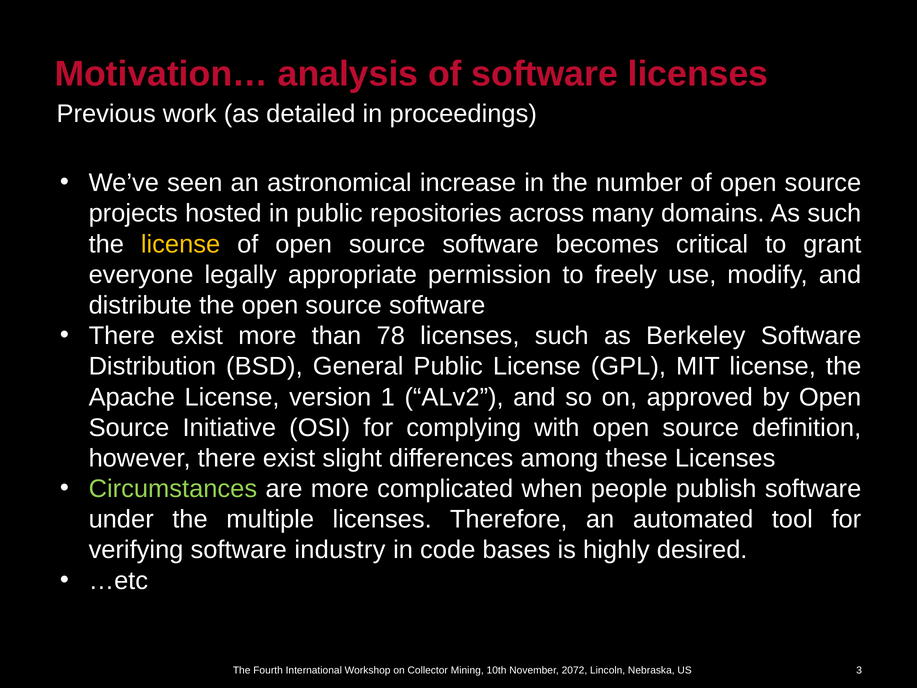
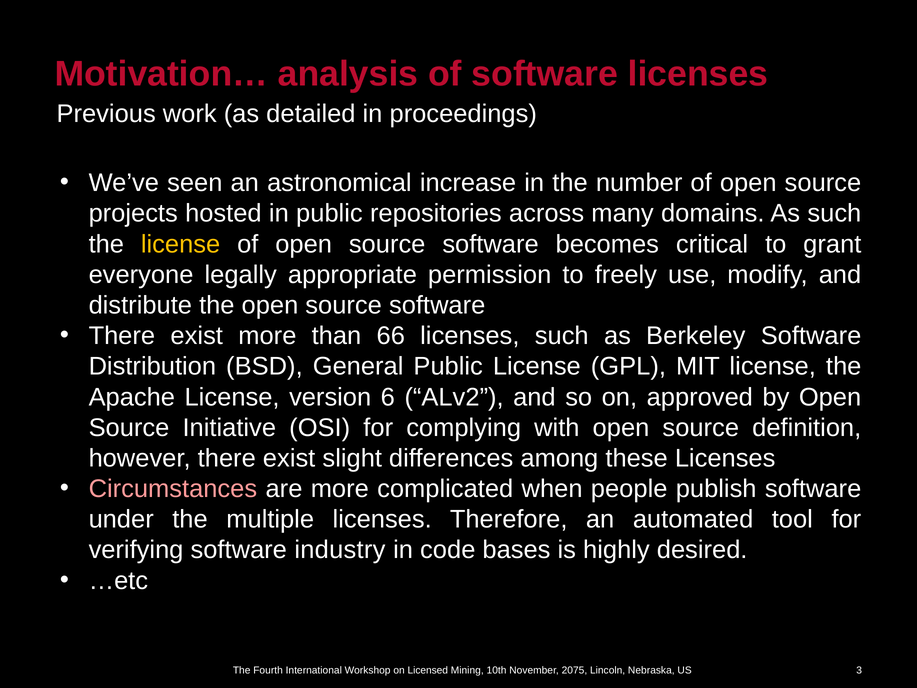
78: 78 -> 66
1: 1 -> 6
Circumstances colour: light green -> pink
Collector: Collector -> Licensed
2072: 2072 -> 2075
